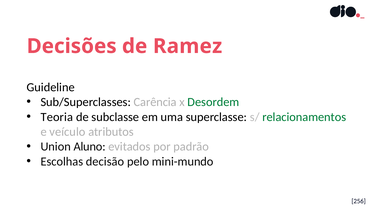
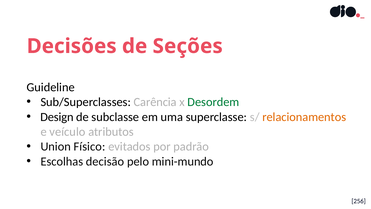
Ramez: Ramez -> Seções
Teoria: Teoria -> Design
relacionamentos colour: green -> orange
Aluno: Aluno -> Físico
